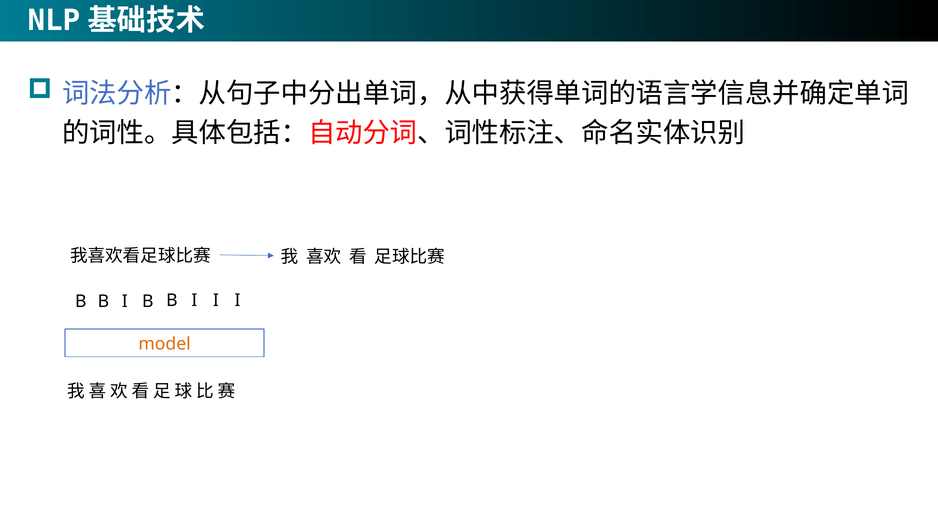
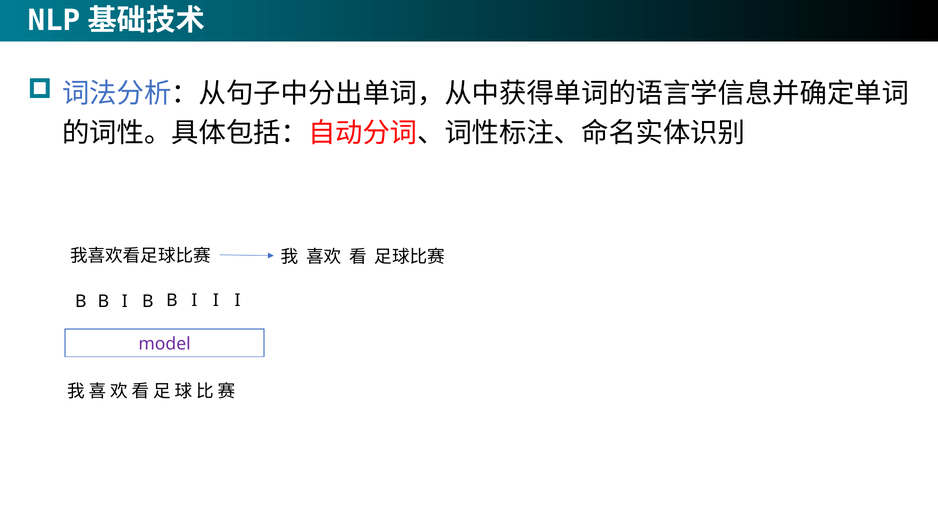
model colour: orange -> purple
